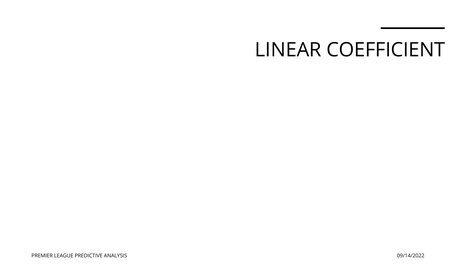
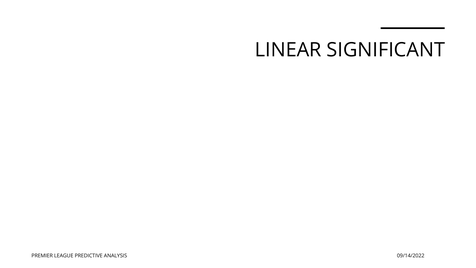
COEFFICIENT: COEFFICIENT -> SIGNIFICANT
